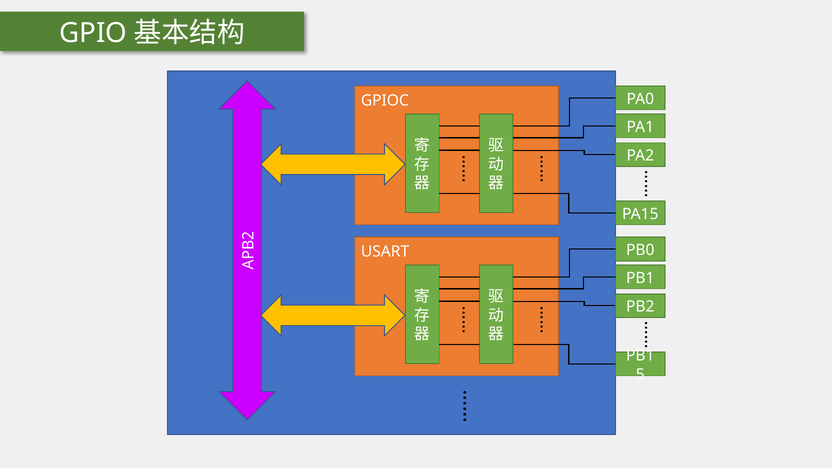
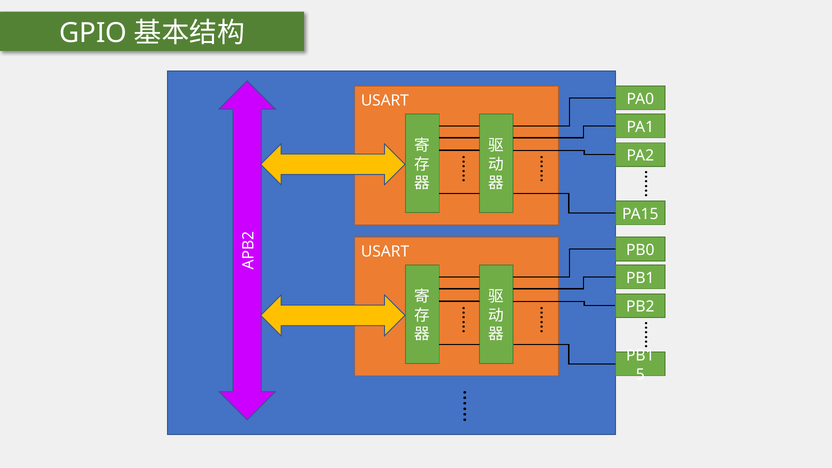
GPIOC at (385, 100): GPIOC -> USART
